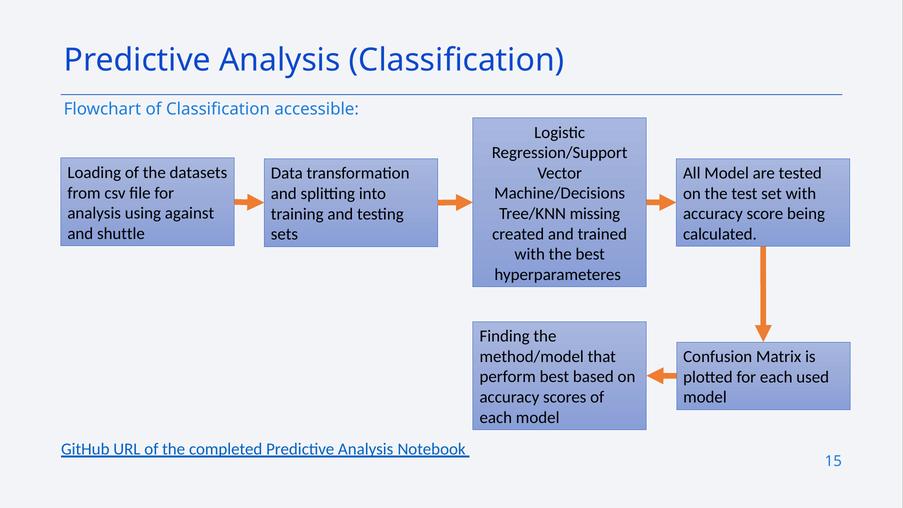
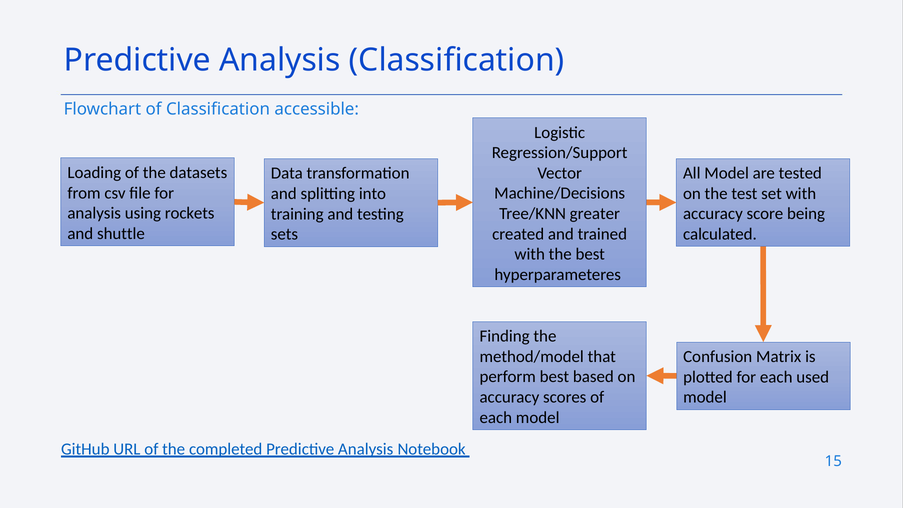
against: against -> rockets
missing: missing -> greater
